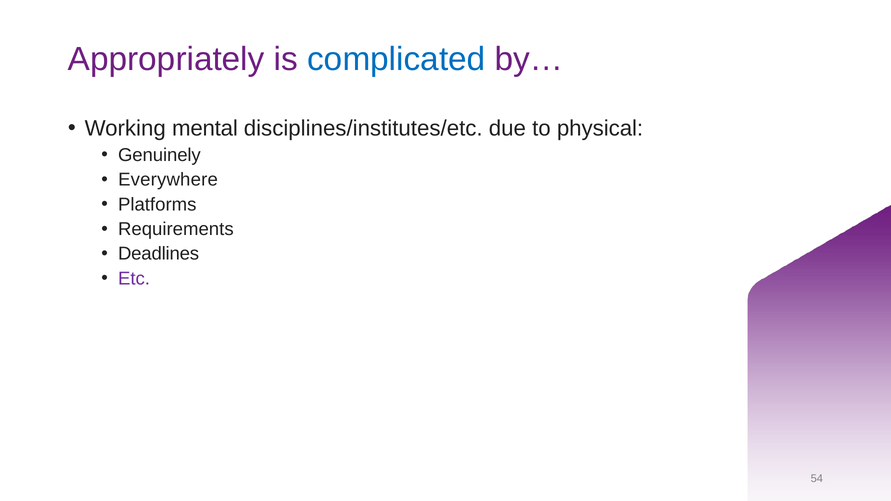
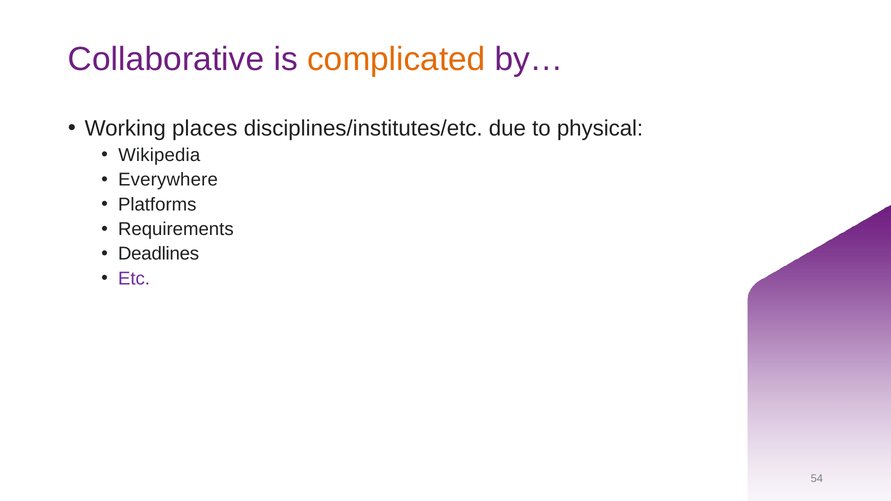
Appropriately: Appropriately -> Collaborative
complicated colour: blue -> orange
mental: mental -> places
Genuinely: Genuinely -> Wikipedia
